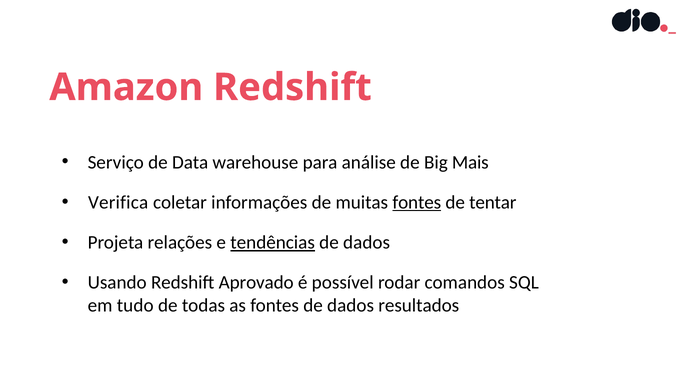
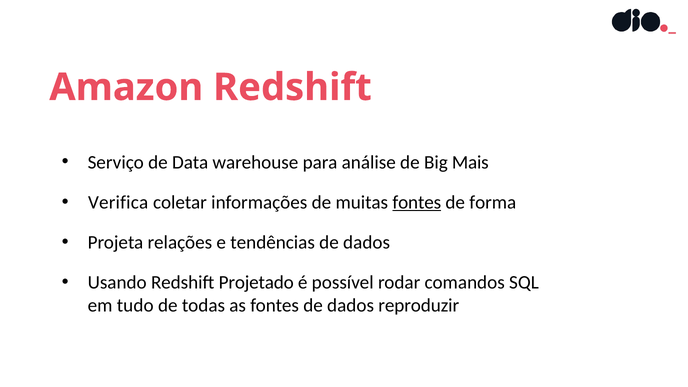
tentar: tentar -> forma
tendências underline: present -> none
Aprovado: Aprovado -> Projetado
resultados: resultados -> reproduzir
